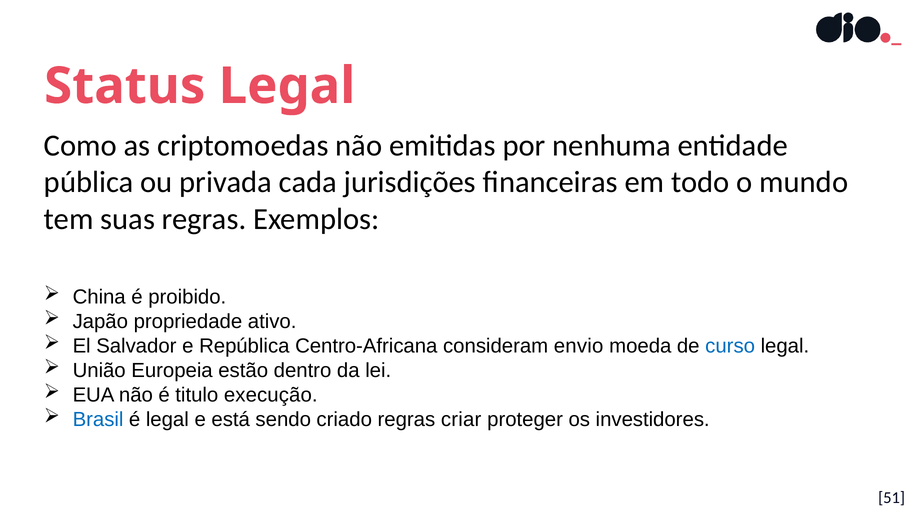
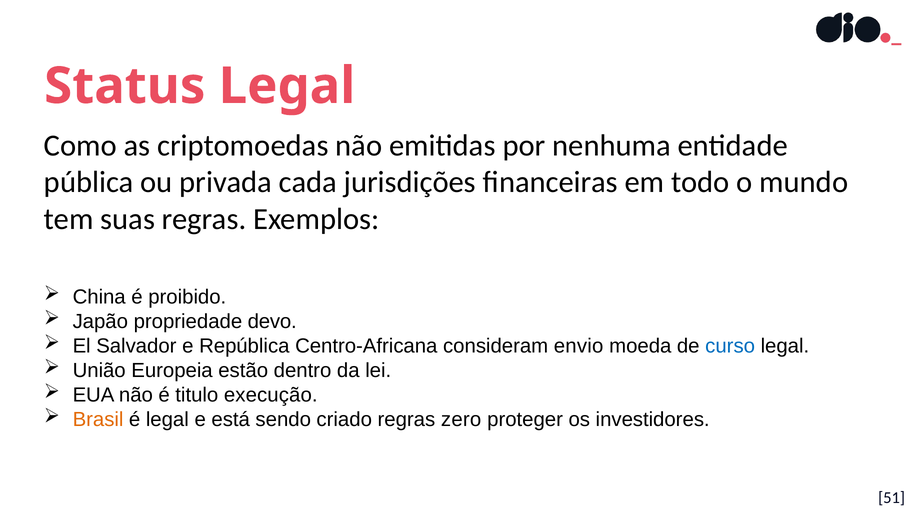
ativo: ativo -> devo
Brasil colour: blue -> orange
criar: criar -> zero
